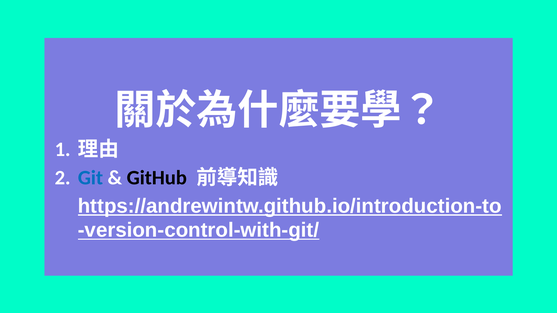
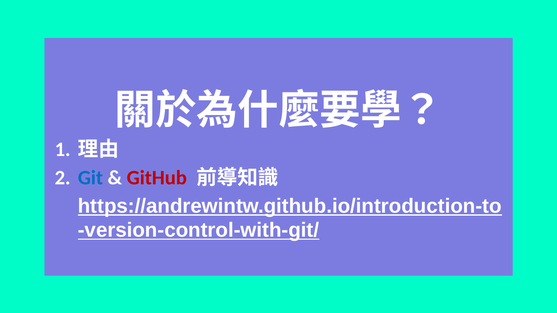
GitHub colour: black -> red
